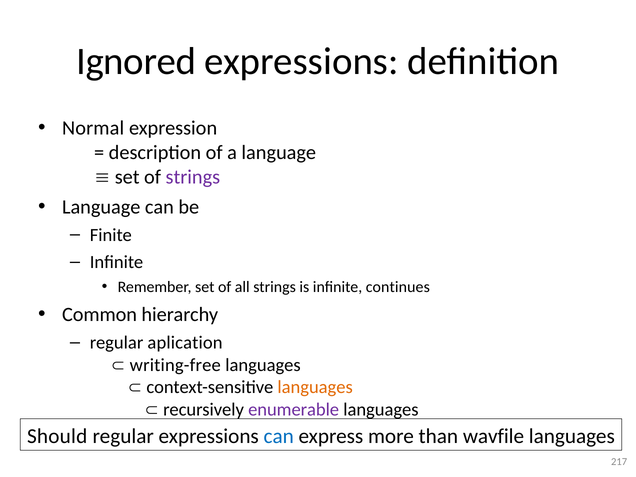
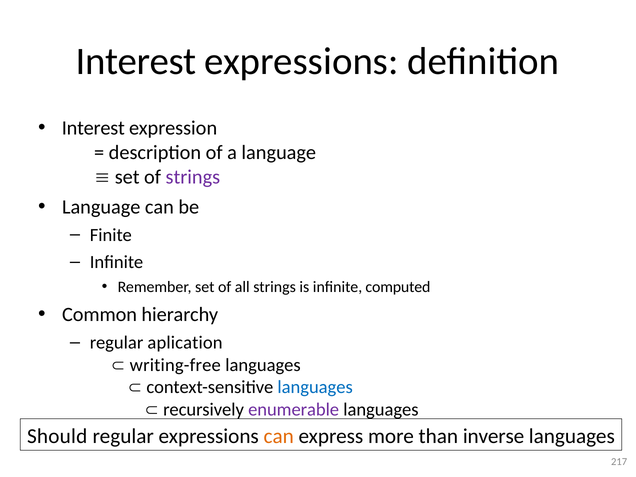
Ignored at (136, 62): Ignored -> Interest
Normal at (93, 128): Normal -> Interest
continues: continues -> computed
languages at (315, 387) colour: orange -> blue
can at (279, 436) colour: blue -> orange
wavfile: wavfile -> inverse
